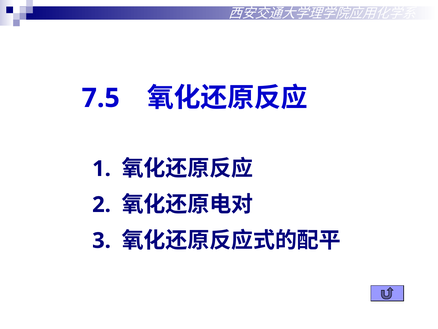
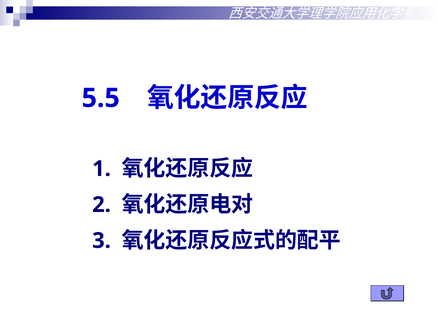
7.5: 7.5 -> 5.5
